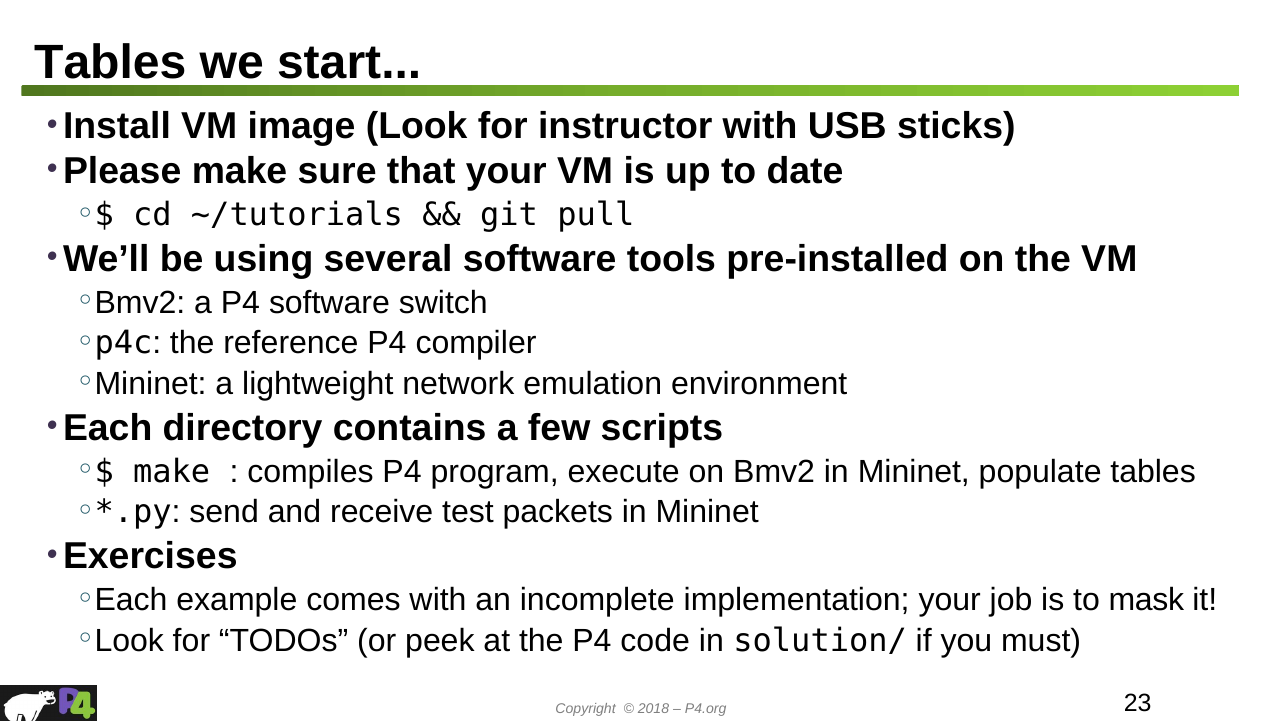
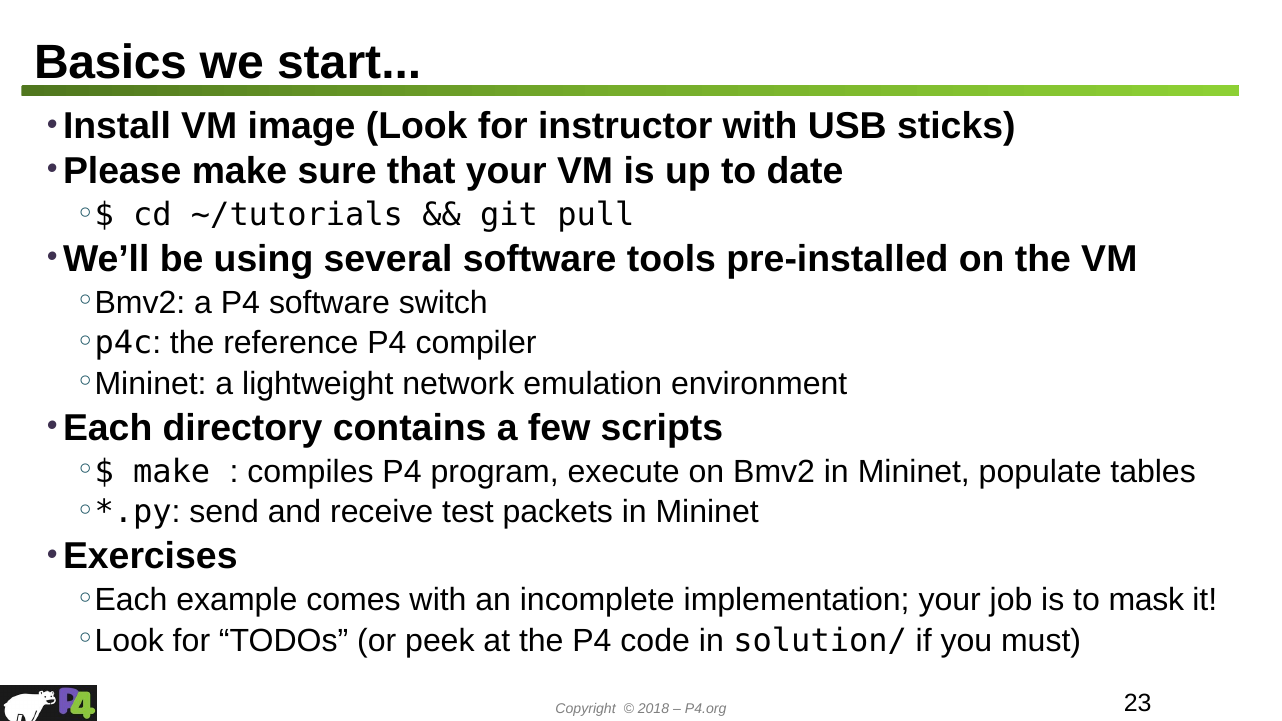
Tables at (110, 63): Tables -> Basics
